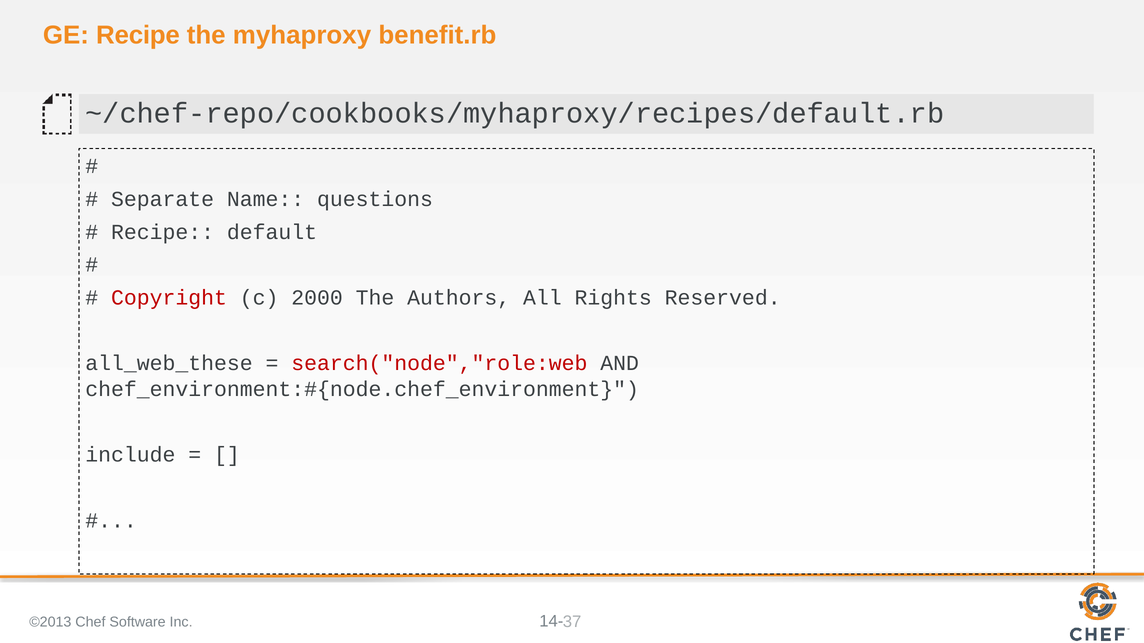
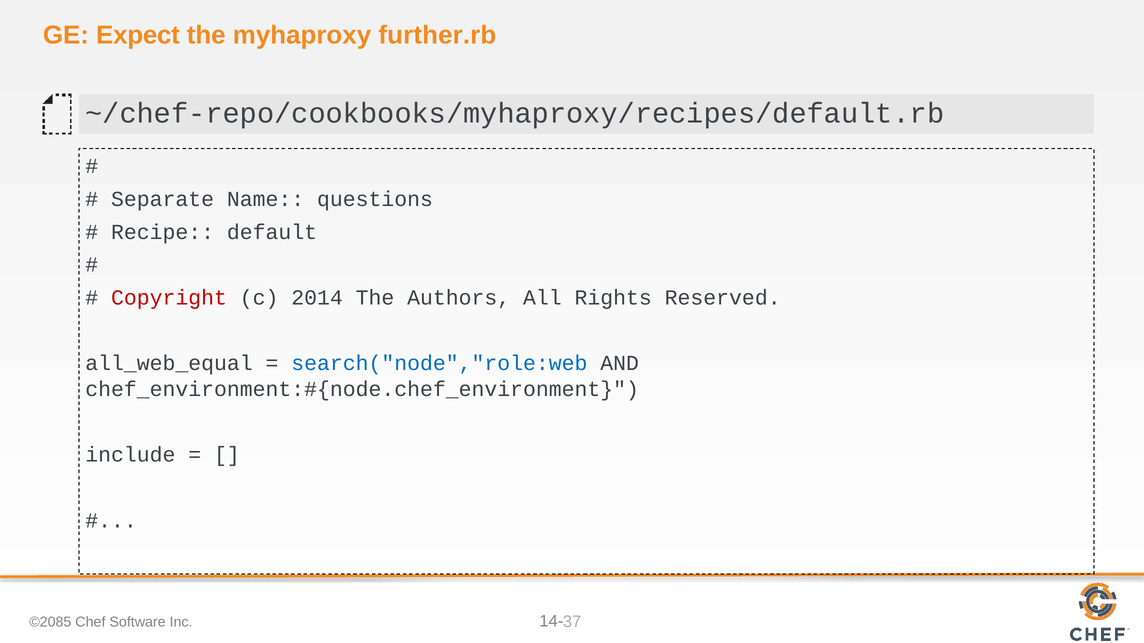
GE Recipe: Recipe -> Expect
benefit.rb: benefit.rb -> further.rb
2000: 2000 -> 2014
all_web_these: all_web_these -> all_web_equal
search("node","role:web colour: red -> blue
©2013: ©2013 -> ©2085
